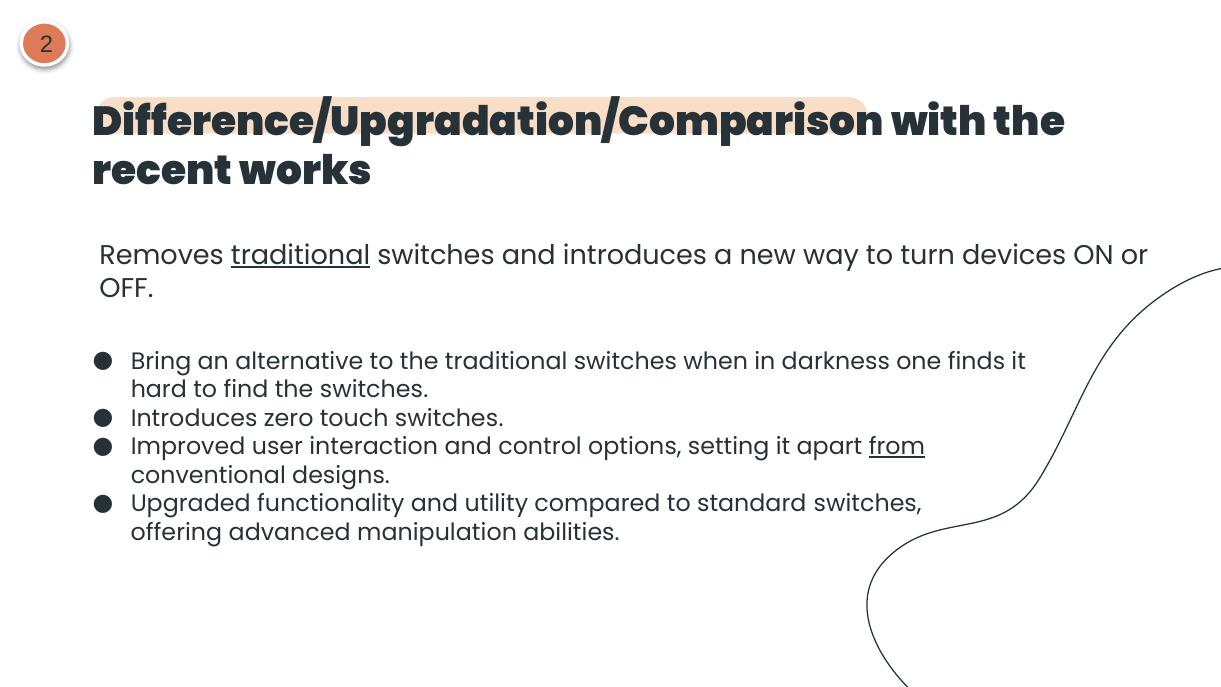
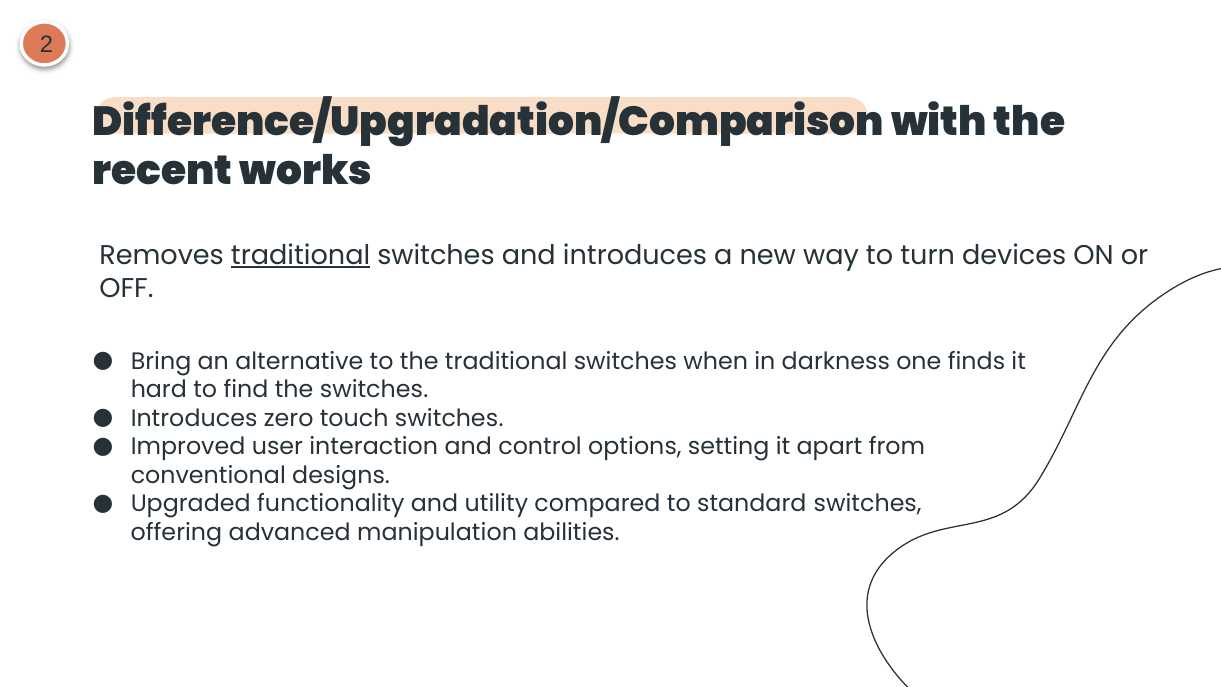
from underline: present -> none
